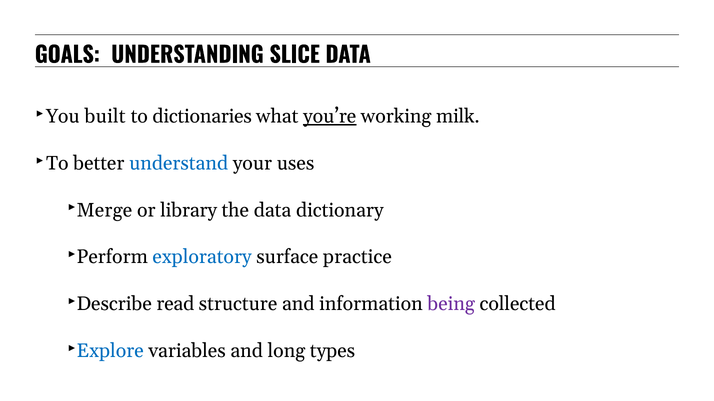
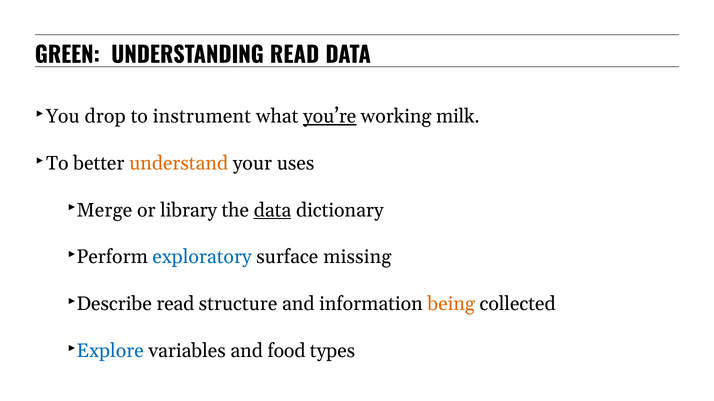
GOALS: GOALS -> GREEN
UNDERSTANDING SLICE: SLICE -> READ
built: built -> drop
dictionaries: dictionaries -> instrument
understand colour: blue -> orange
data at (272, 210) underline: none -> present
practice: practice -> missing
being colour: purple -> orange
long: long -> food
